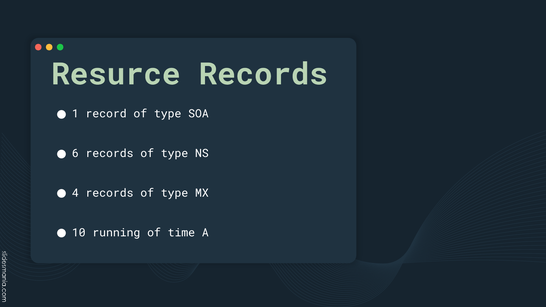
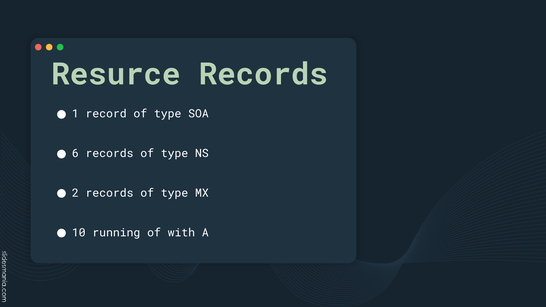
4: 4 -> 2
time: time -> with
